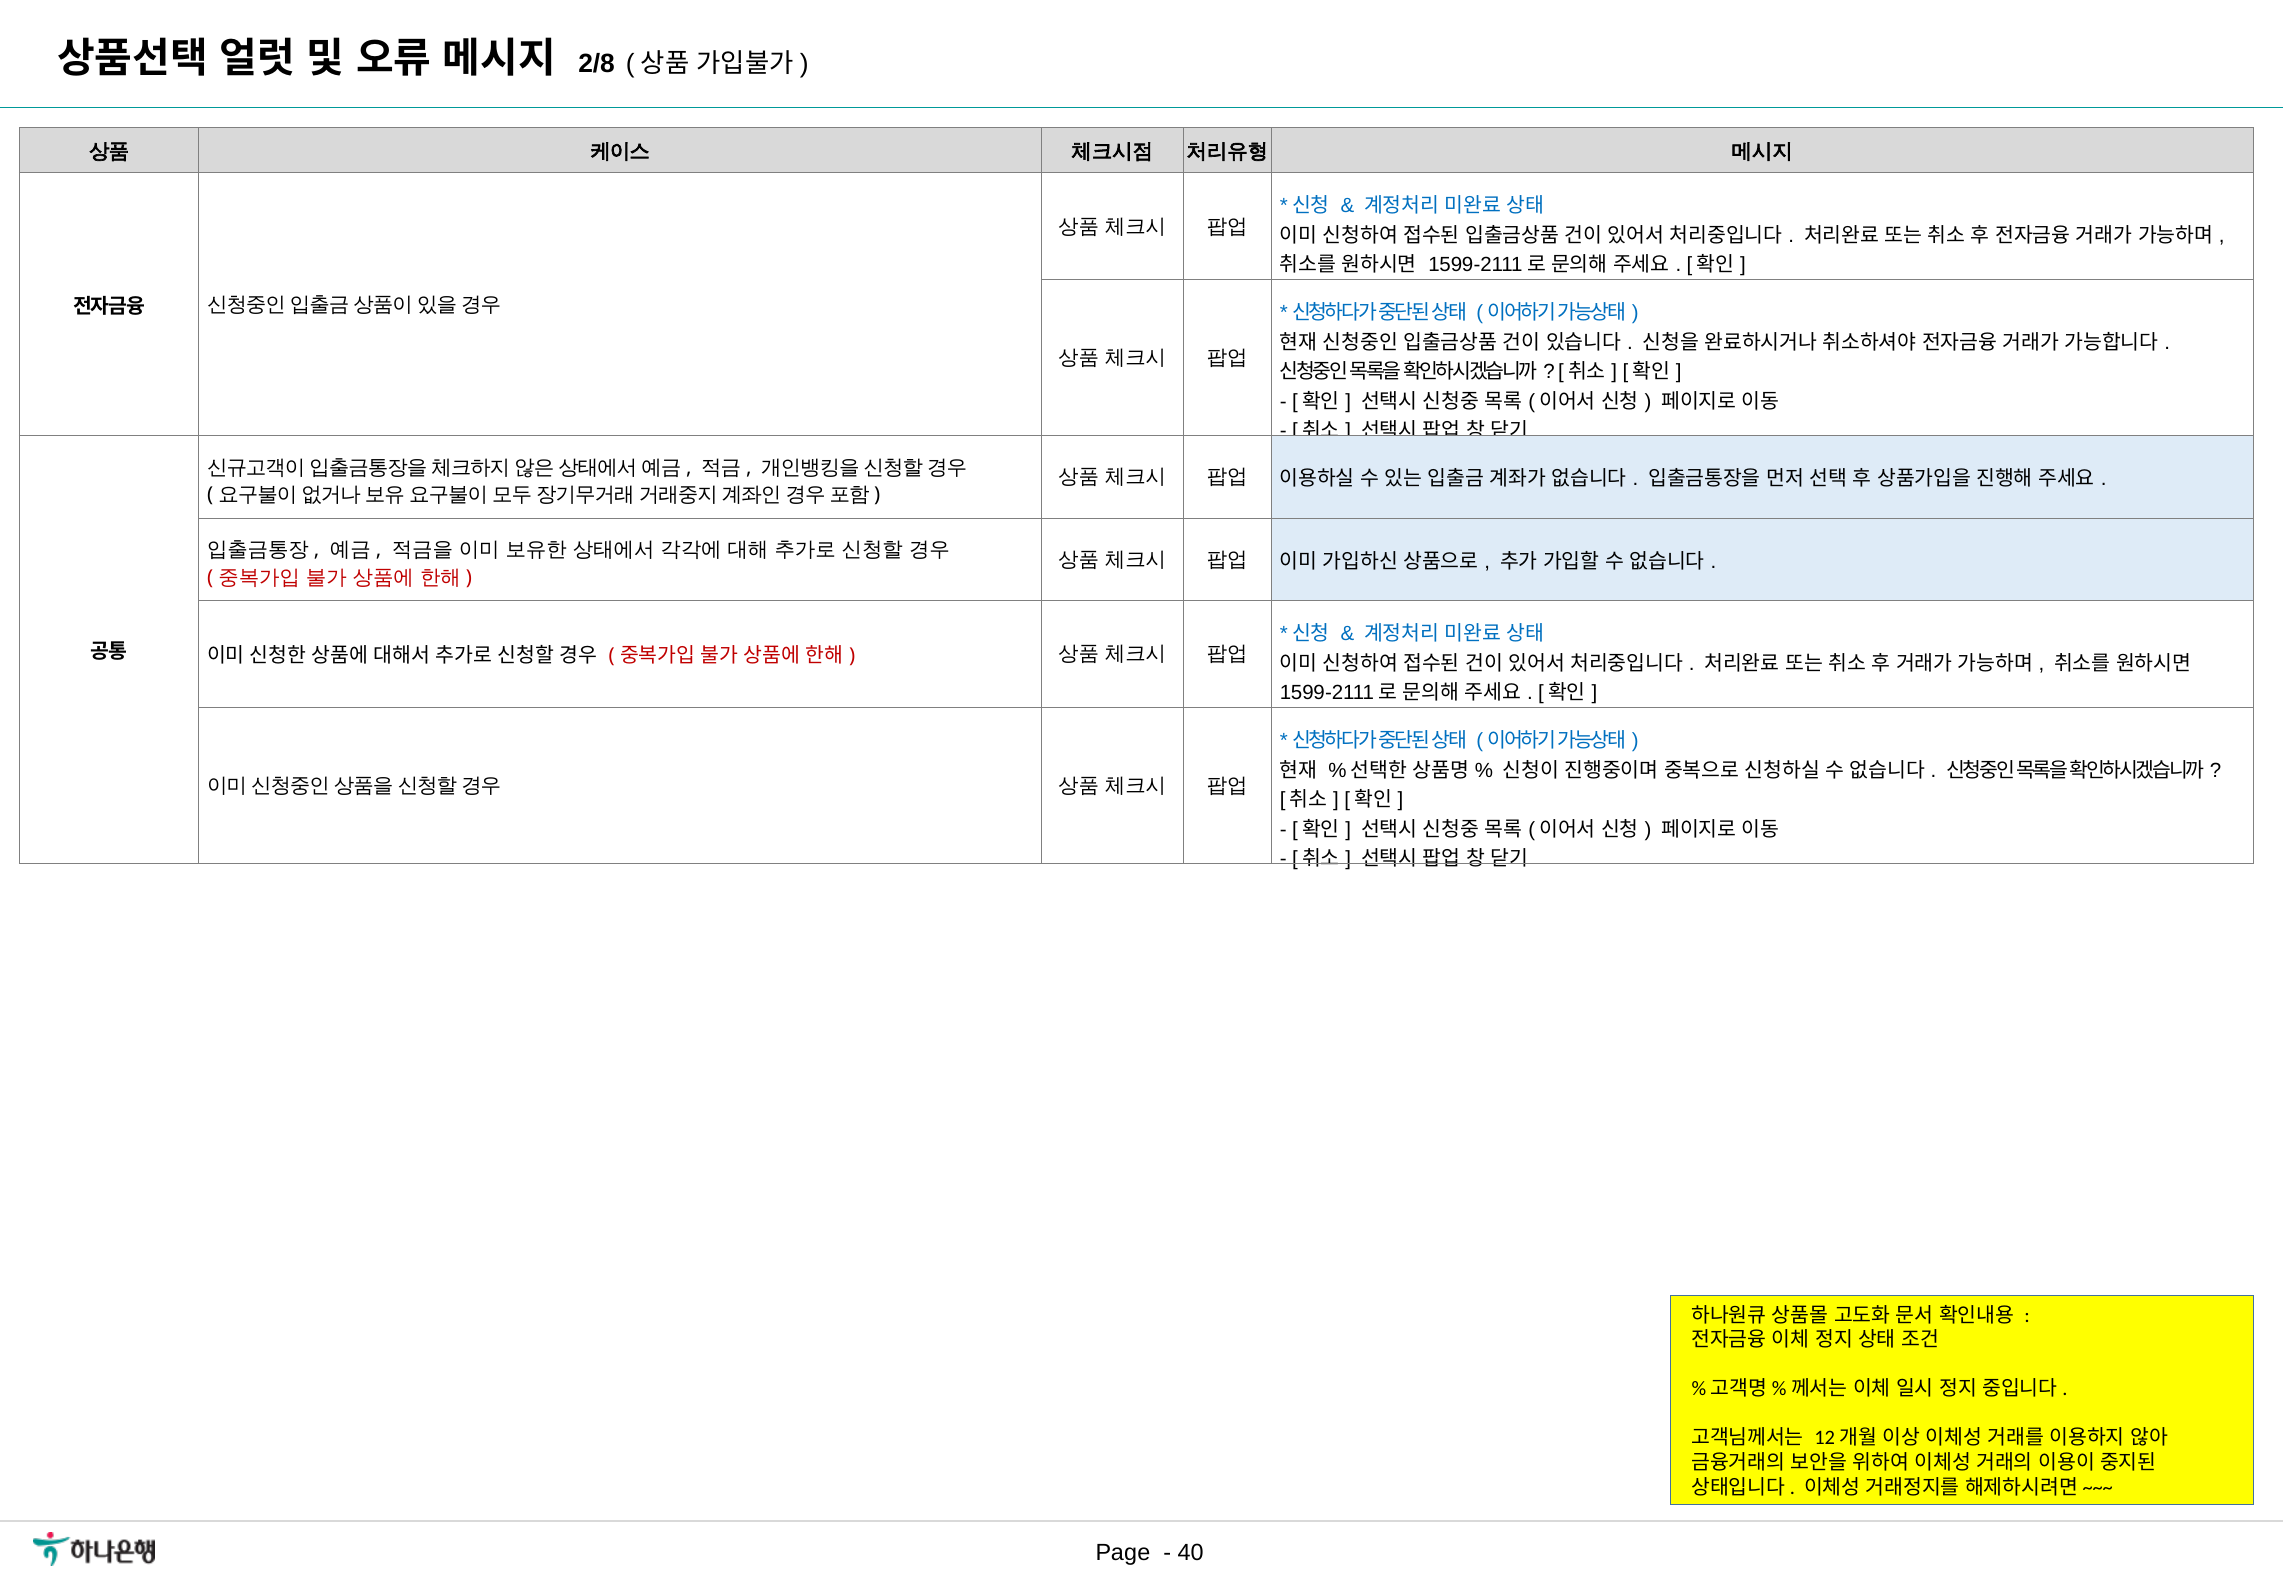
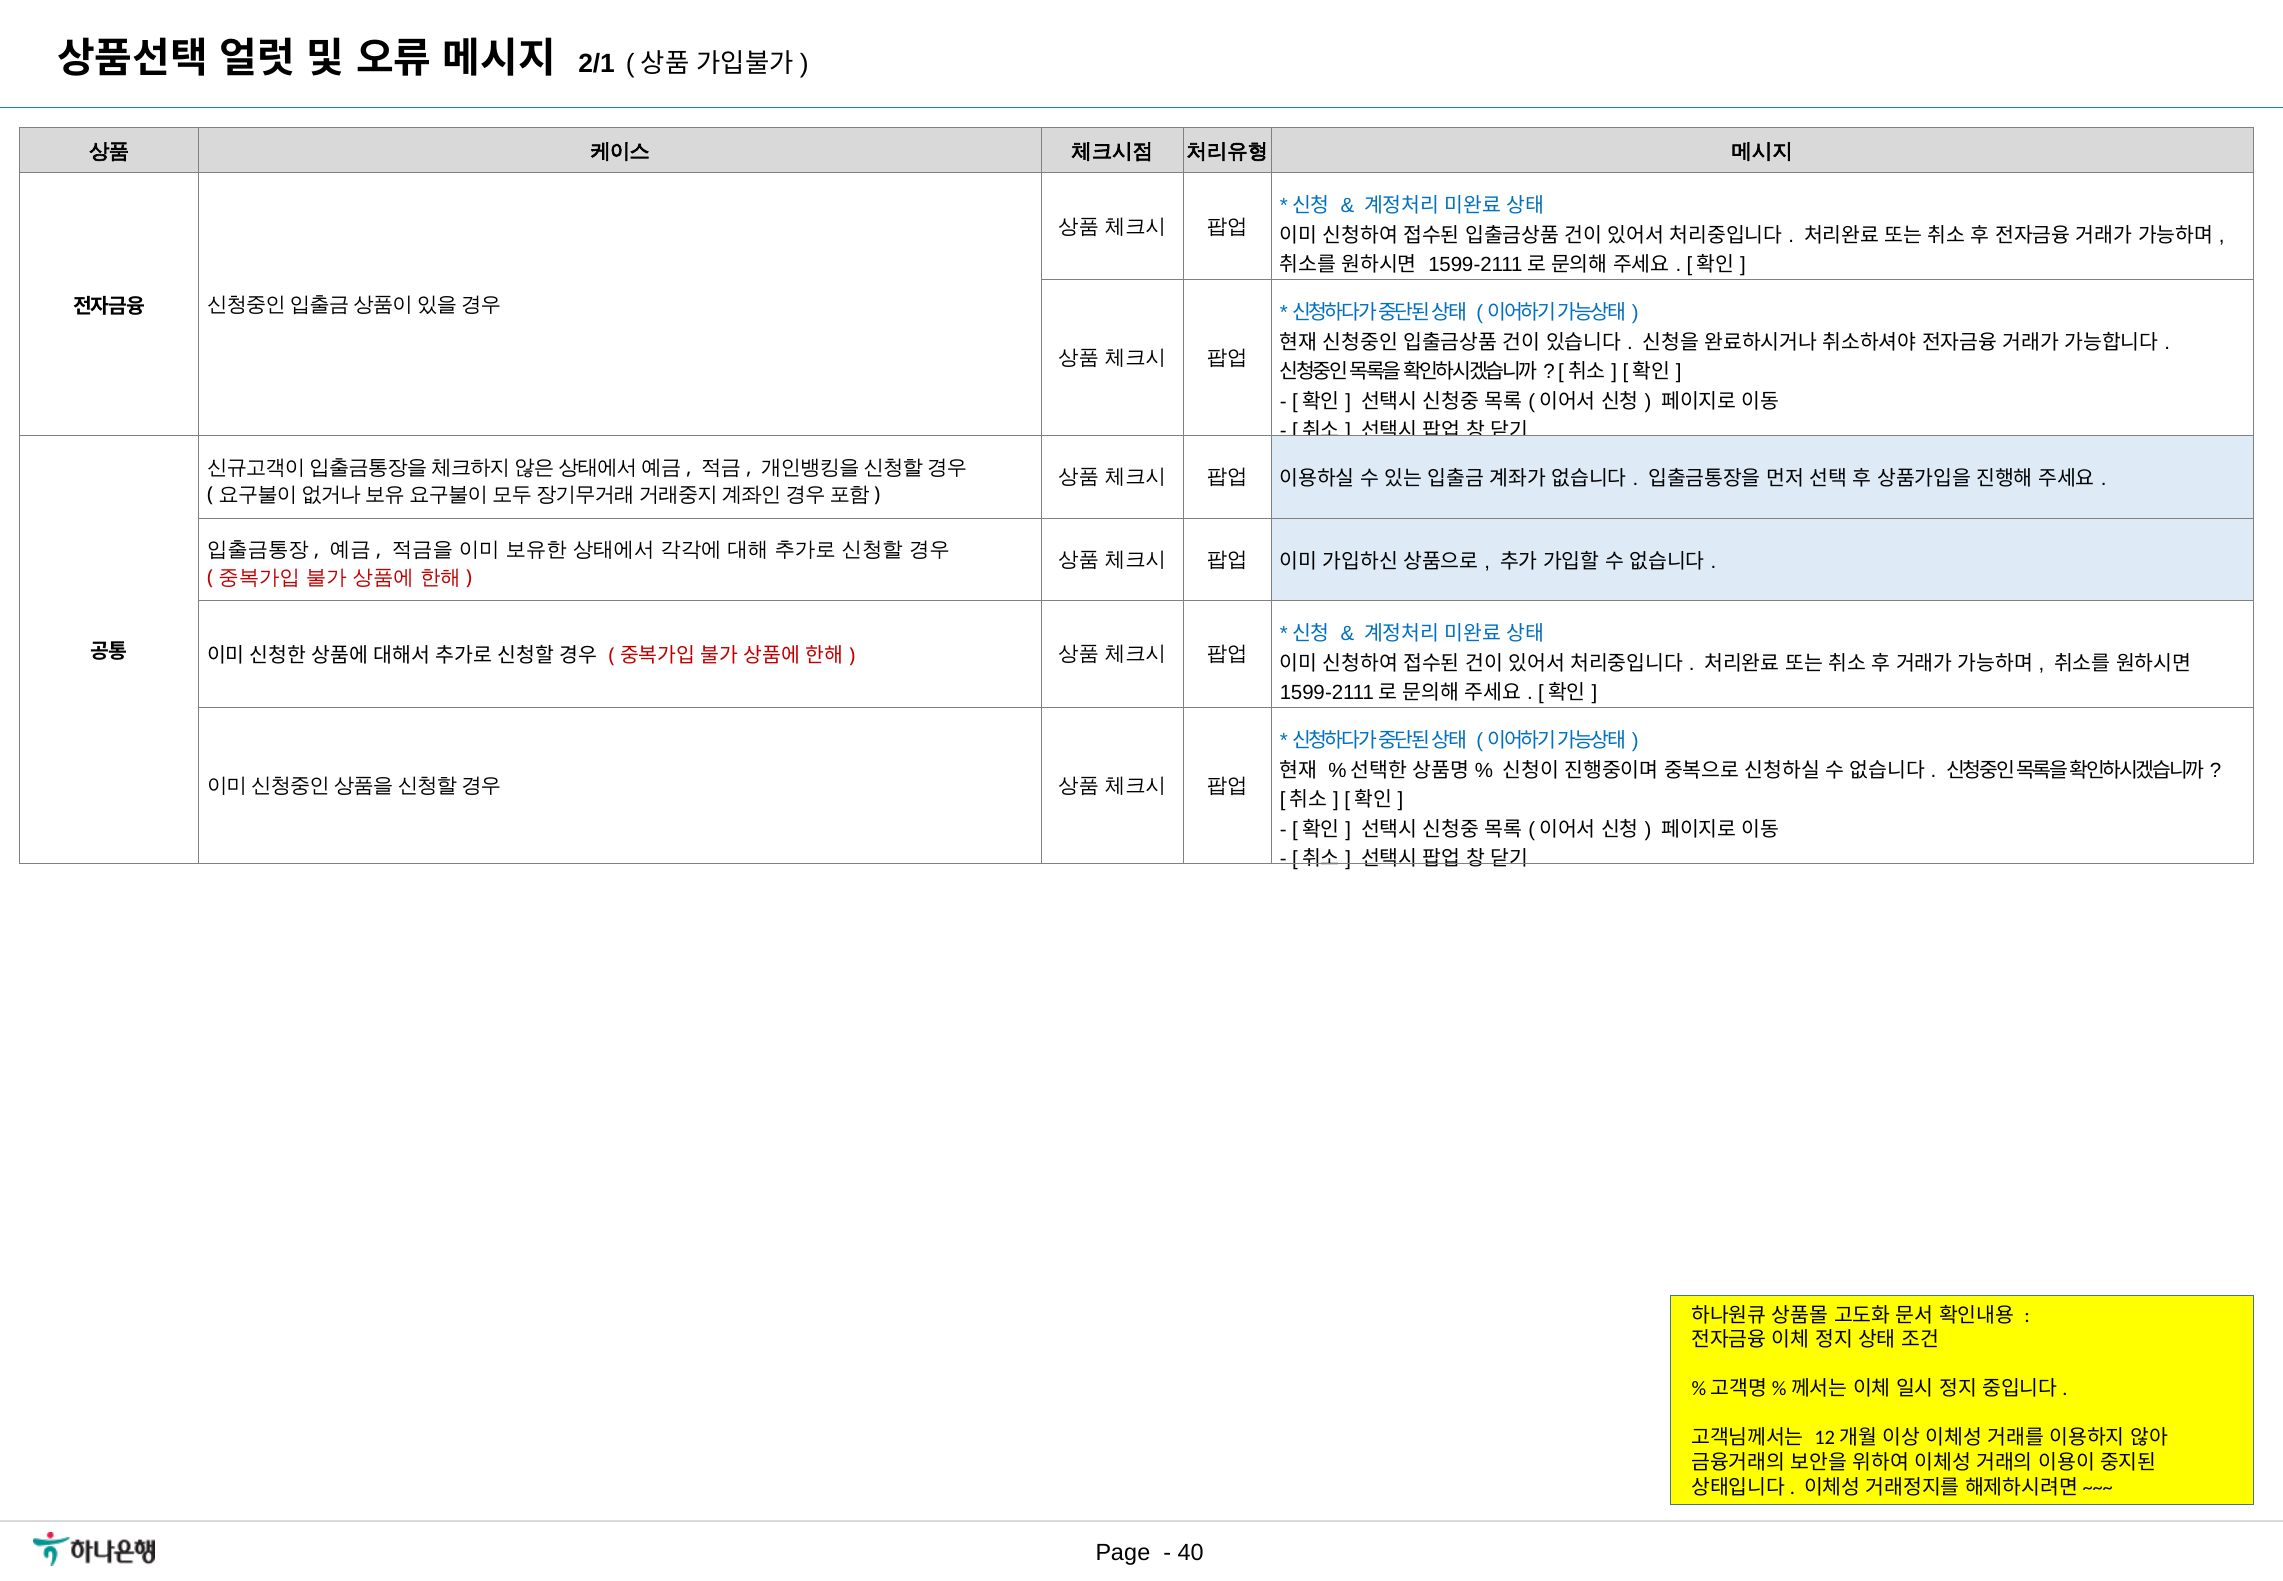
2/8: 2/8 -> 2/1
